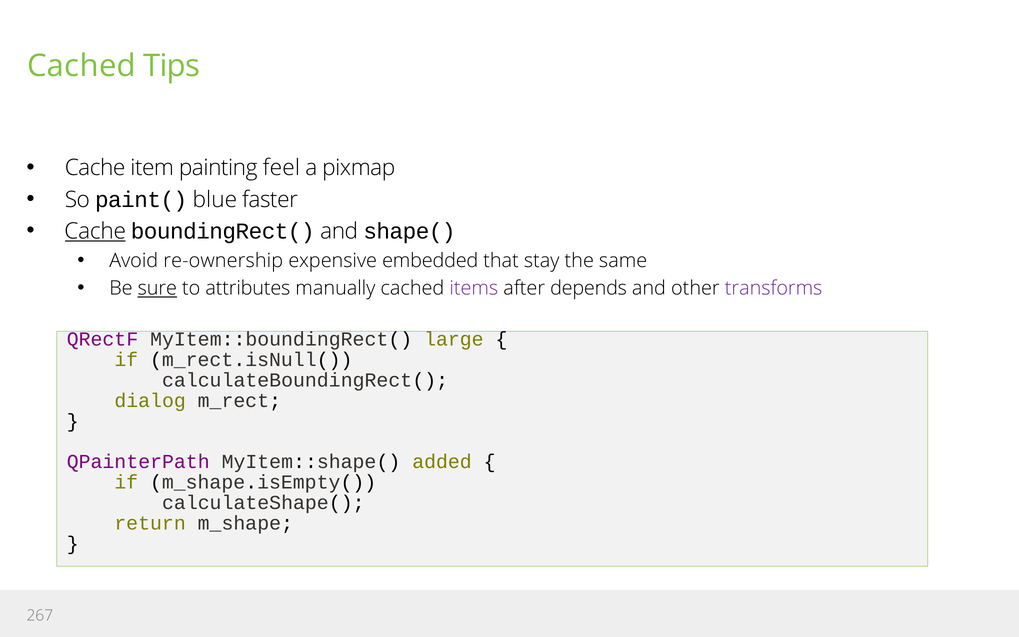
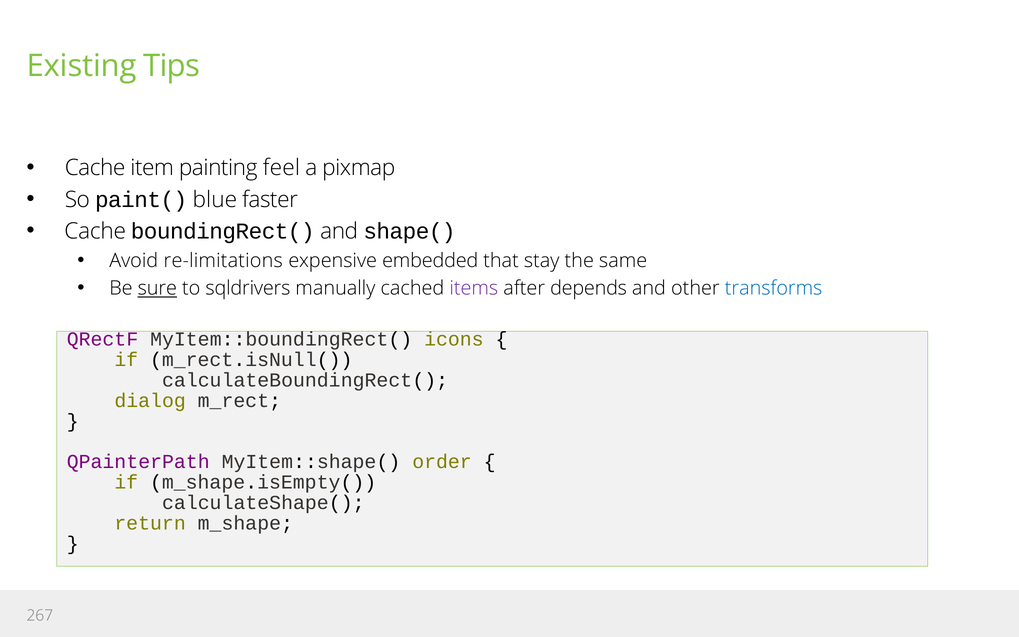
Cached at (81, 66): Cached -> Existing
Cache at (95, 231) underline: present -> none
re-ownership: re-ownership -> re-limitations
attributes: attributes -> sqldrivers
transforms colour: purple -> blue
large: large -> icons
added: added -> order
